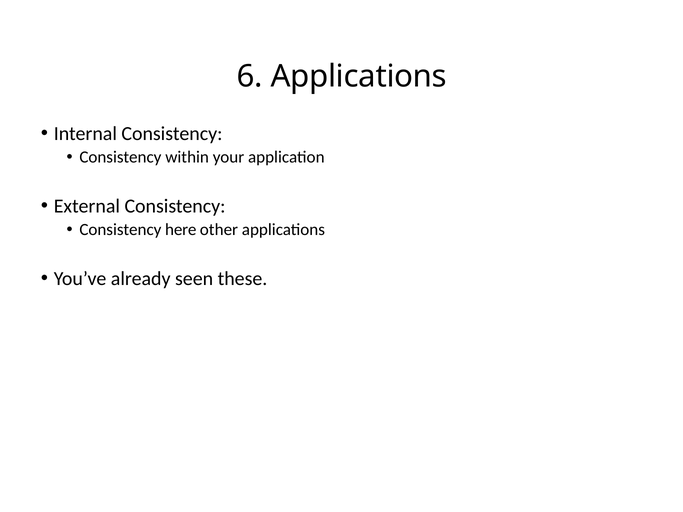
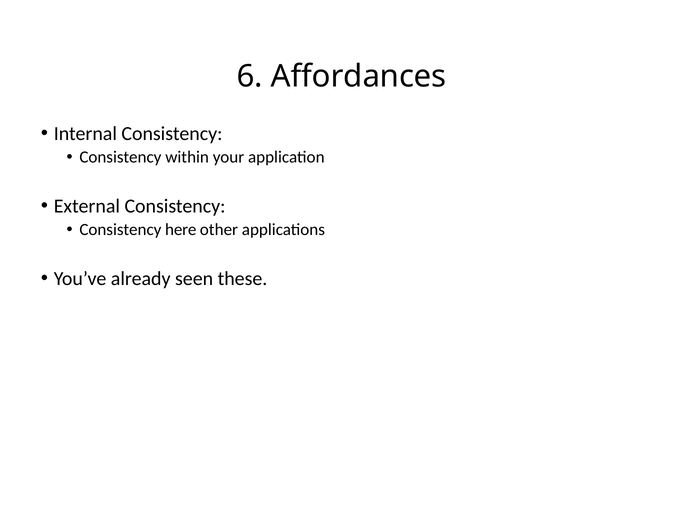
6 Applications: Applications -> Affordances
